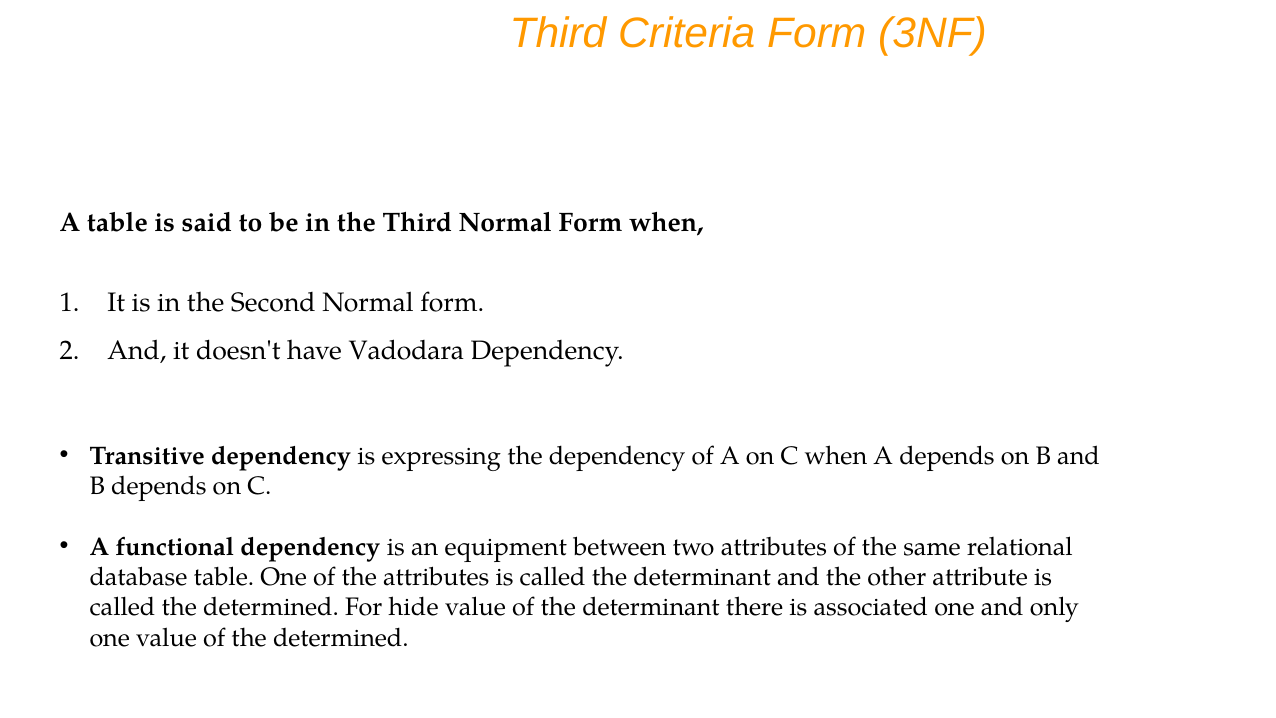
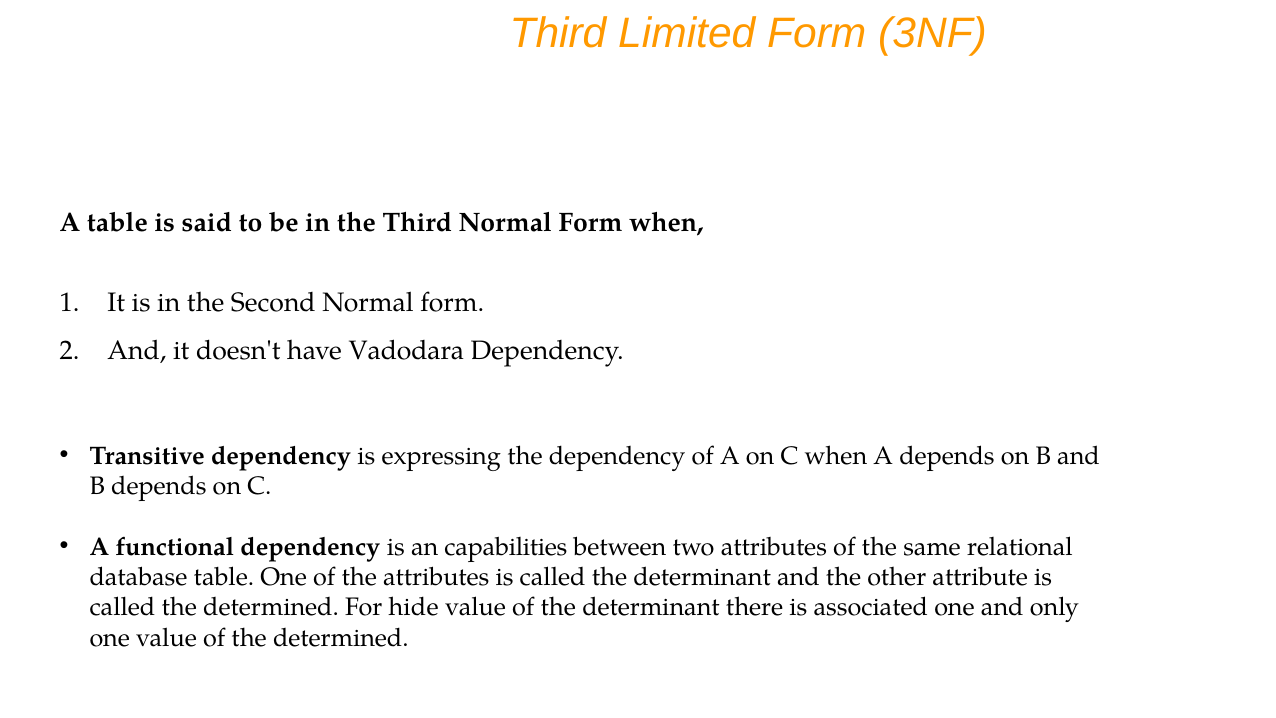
Criteria: Criteria -> Limited
equipment: equipment -> capabilities
